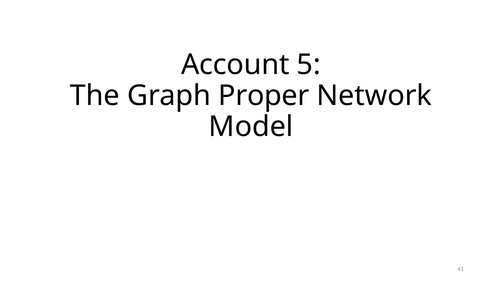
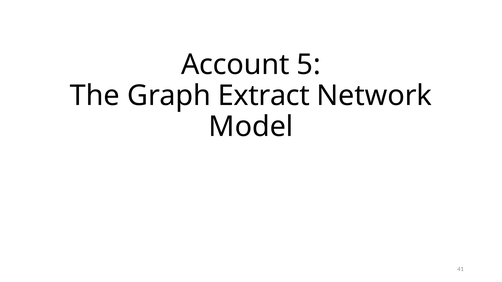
Proper: Proper -> Extract
